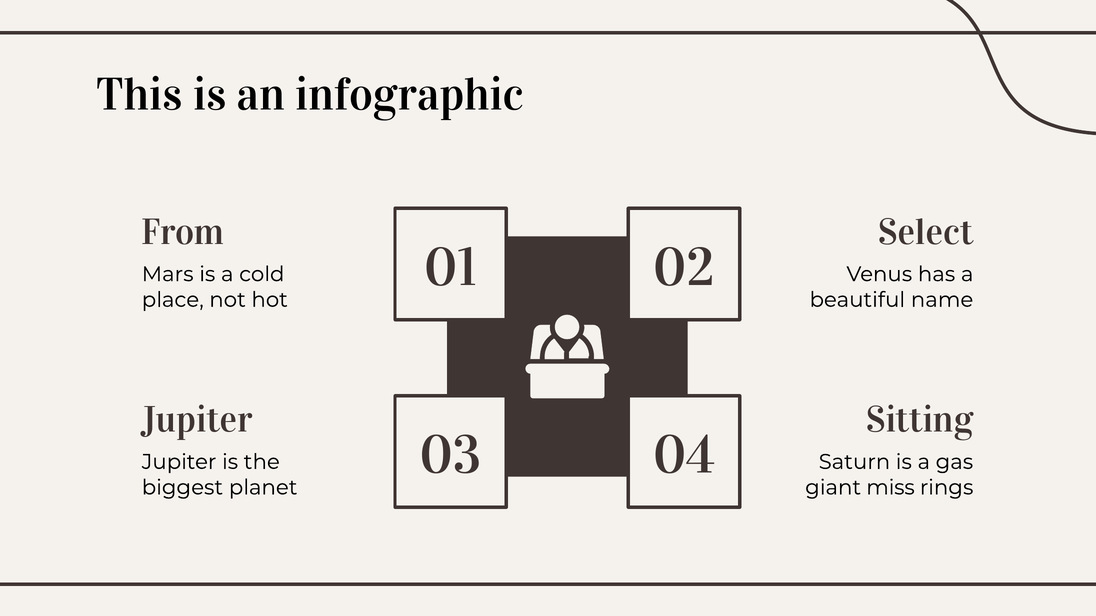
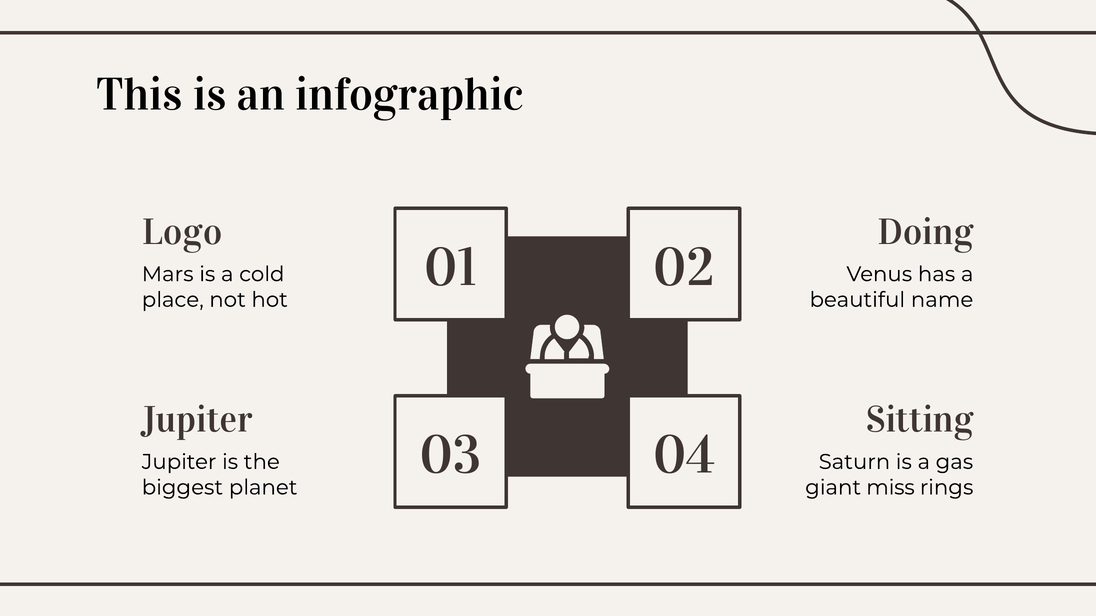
From: From -> Logo
Select: Select -> Doing
